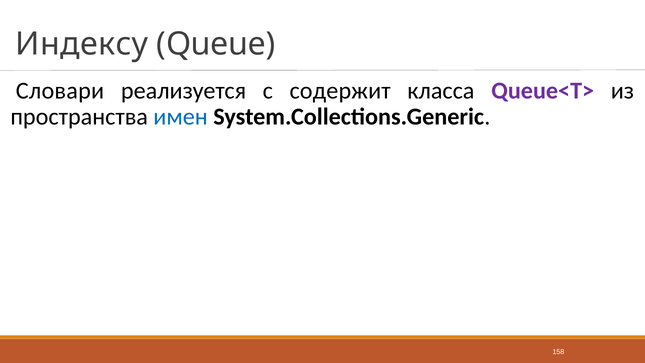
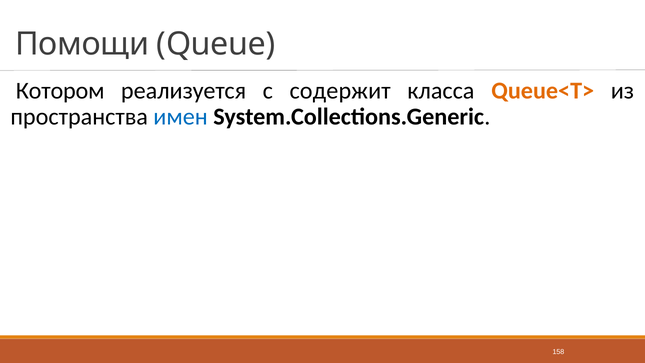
Индексу: Индексу -> Помощи
Словари: Словари -> Котором
Queue<T> colour: purple -> orange
